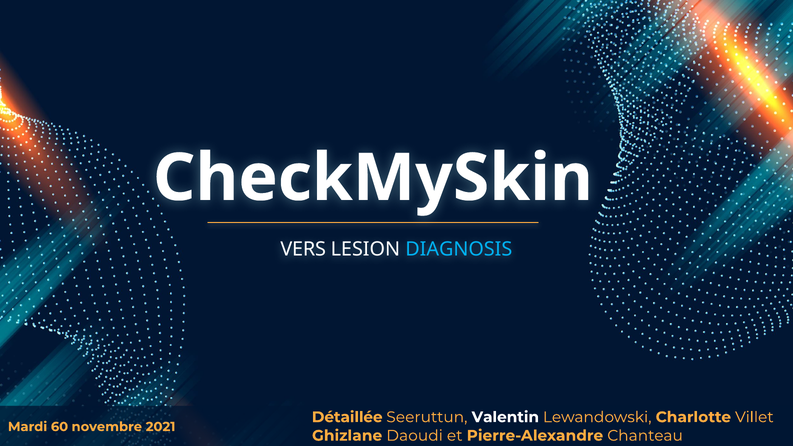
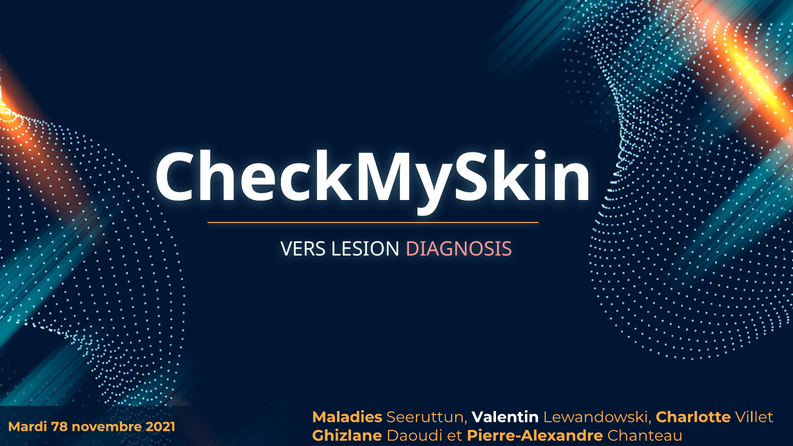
DIAGNOSIS colour: light blue -> pink
Détaillée: Détaillée -> Maladies
60: 60 -> 78
